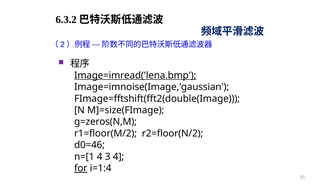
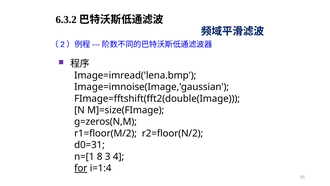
Image=imread('lena.bmp underline: present -> none
d0=46: d0=46 -> d0=31
n=[1 4: 4 -> 8
